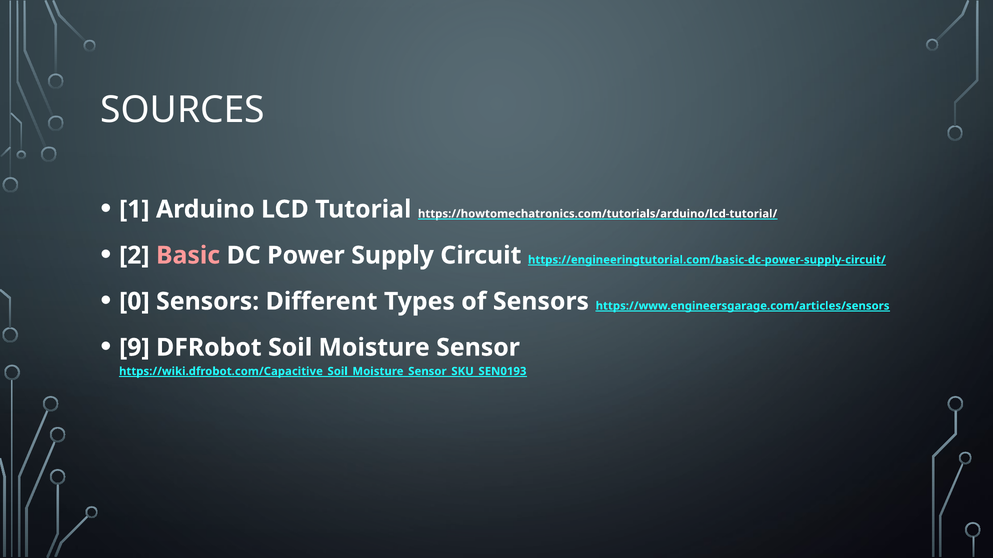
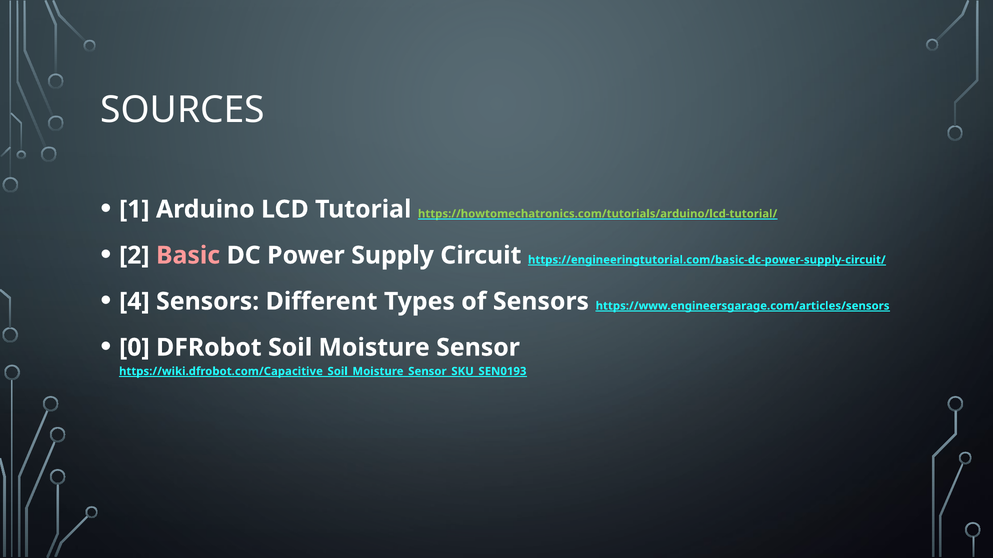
https://howtomechatronics.com/tutorials/arduino/lcd-tutorial/ colour: white -> light green
0: 0 -> 4
9: 9 -> 0
